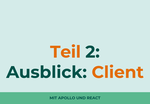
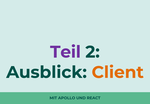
Teil colour: orange -> purple
